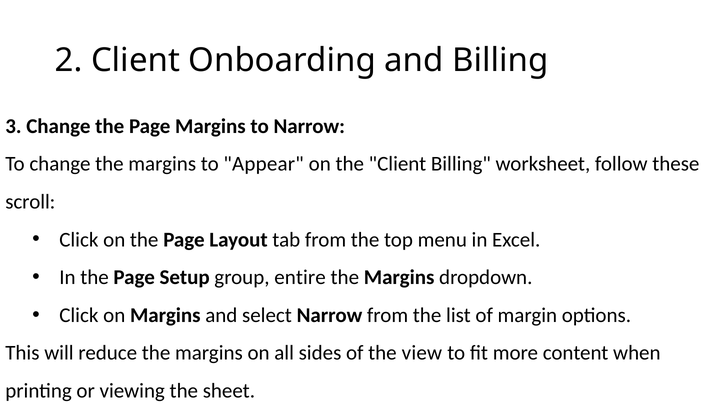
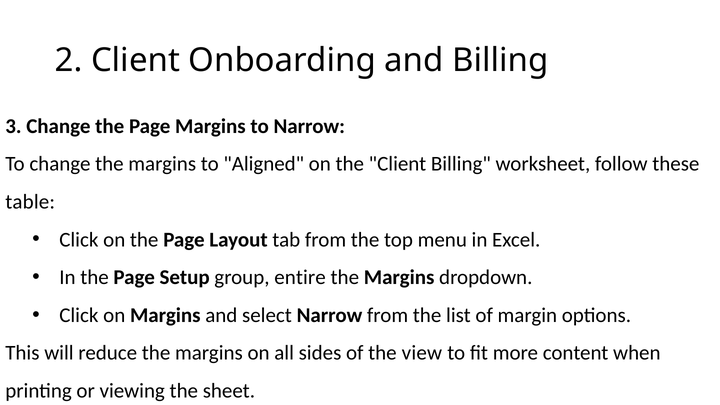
Appear: Appear -> Aligned
scroll: scroll -> table
